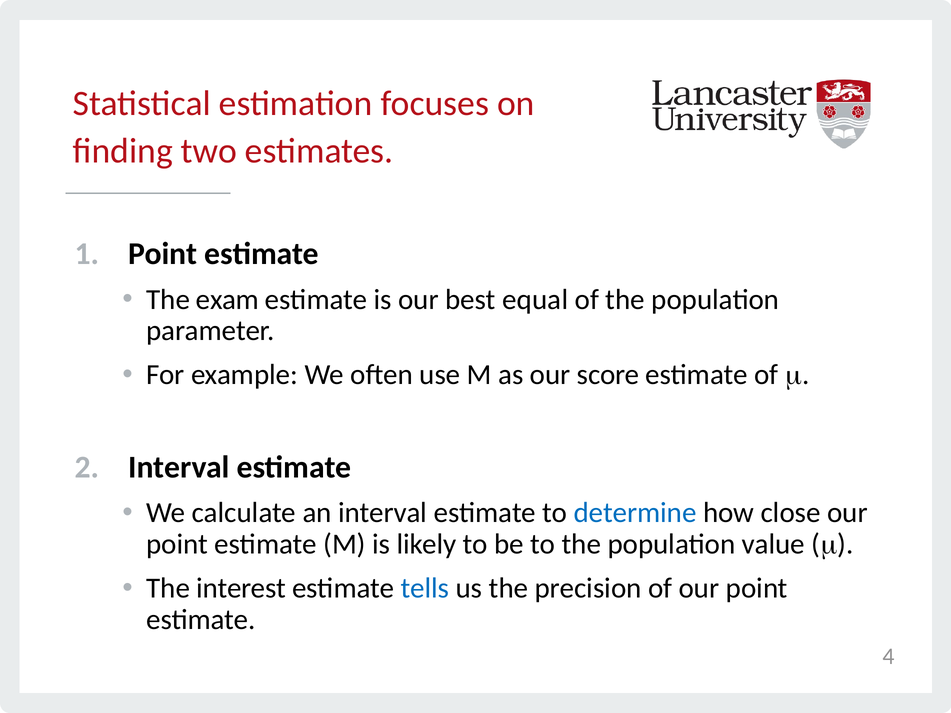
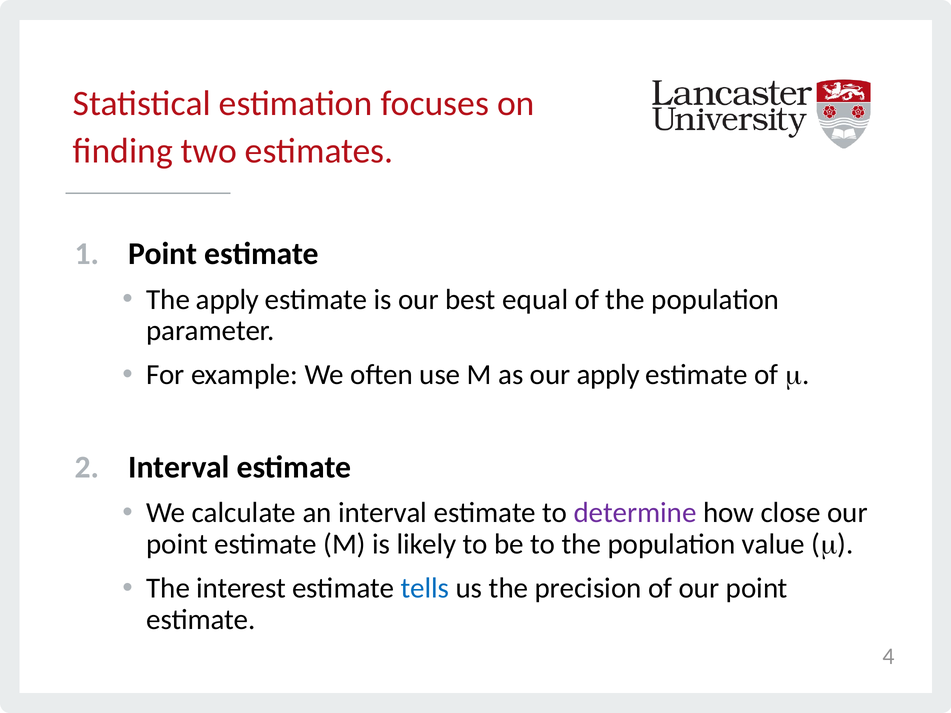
The exam: exam -> apply
our score: score -> apply
determine colour: blue -> purple
